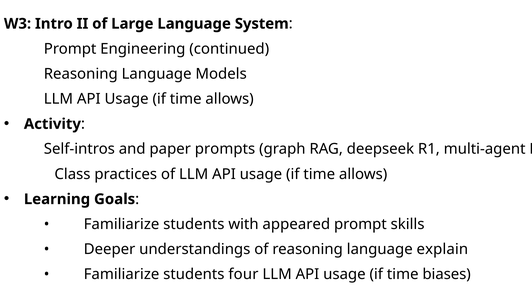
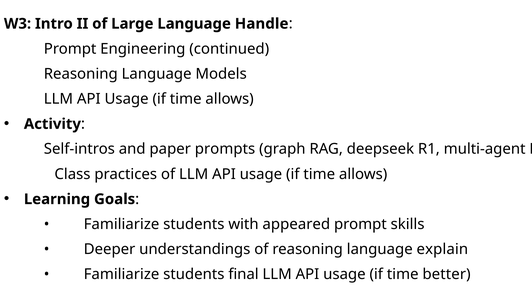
System: System -> Handle
four: four -> final
biases: biases -> better
